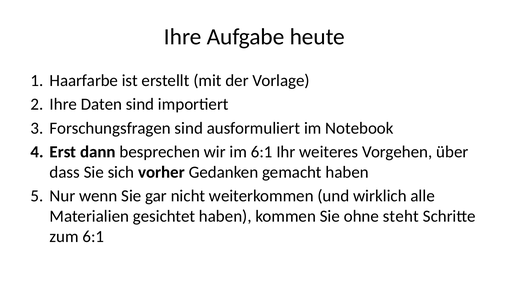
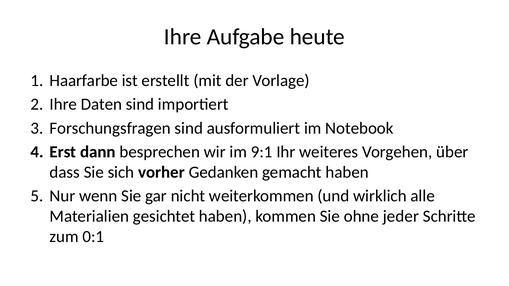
im 6:1: 6:1 -> 9:1
steht: steht -> jeder
zum 6:1: 6:1 -> 0:1
